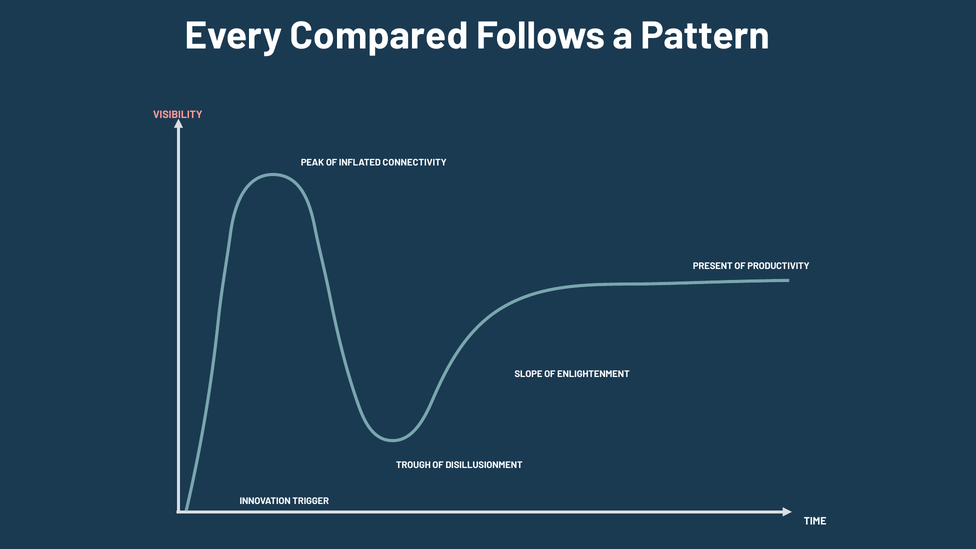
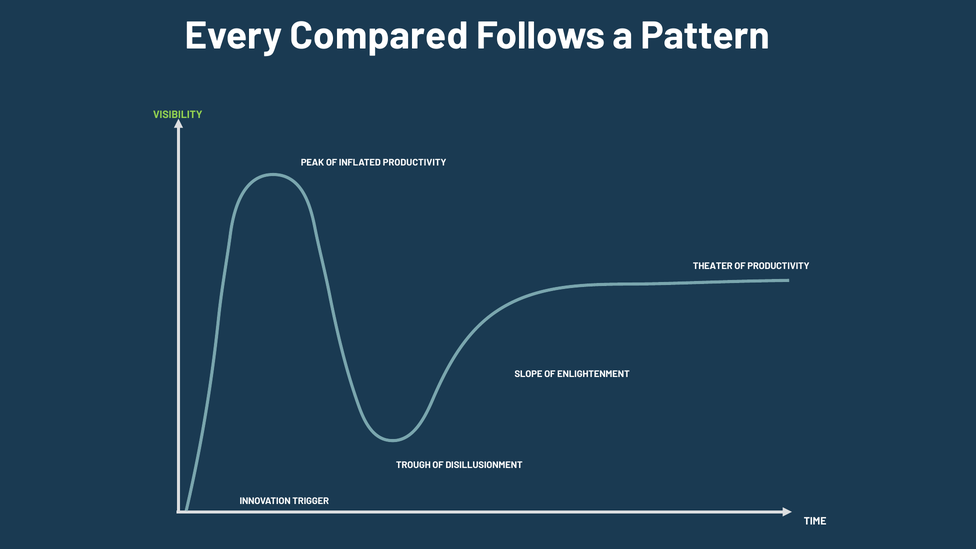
VISIBILITY colour: pink -> light green
INFLATED CONNECTIVITY: CONNECTIVITY -> PRODUCTIVITY
PRESENT: PRESENT -> THEATER
